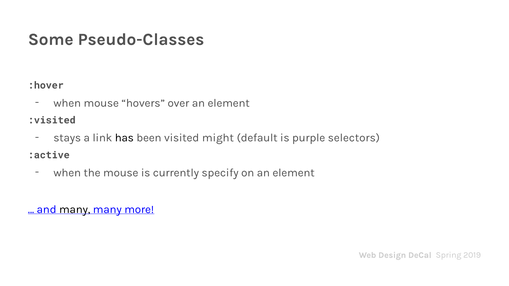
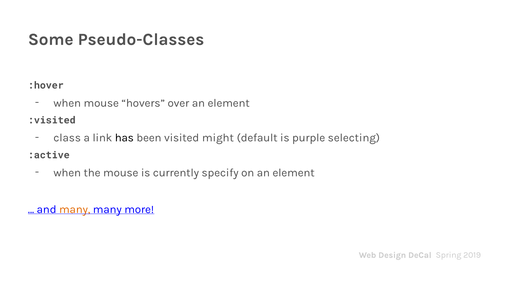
stays: stays -> class
selectors: selectors -> selecting
many at (75, 210) colour: black -> orange
